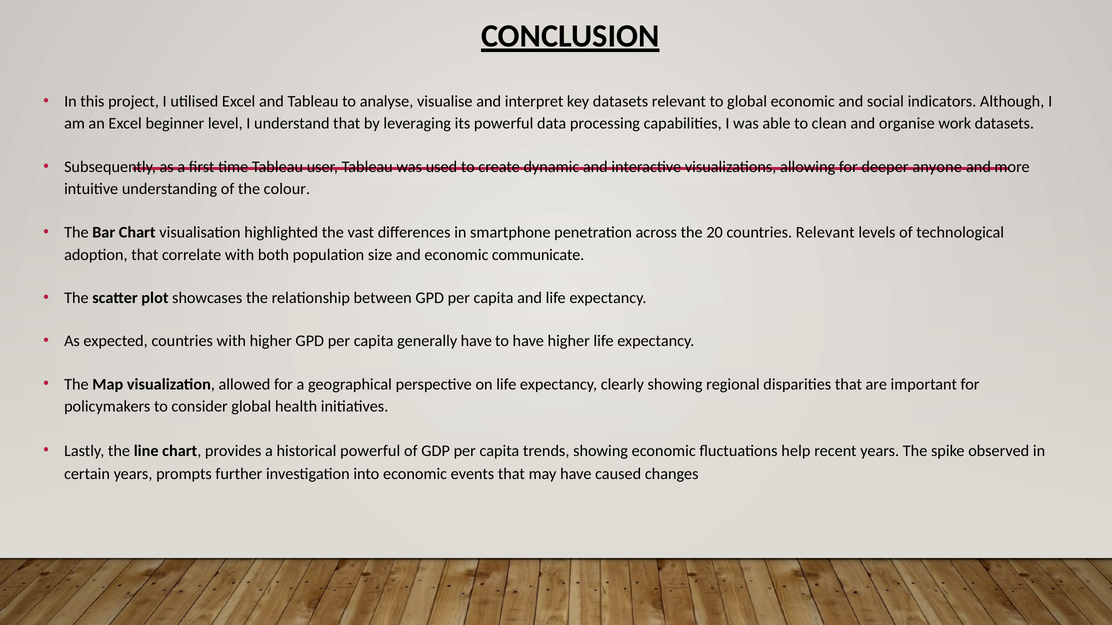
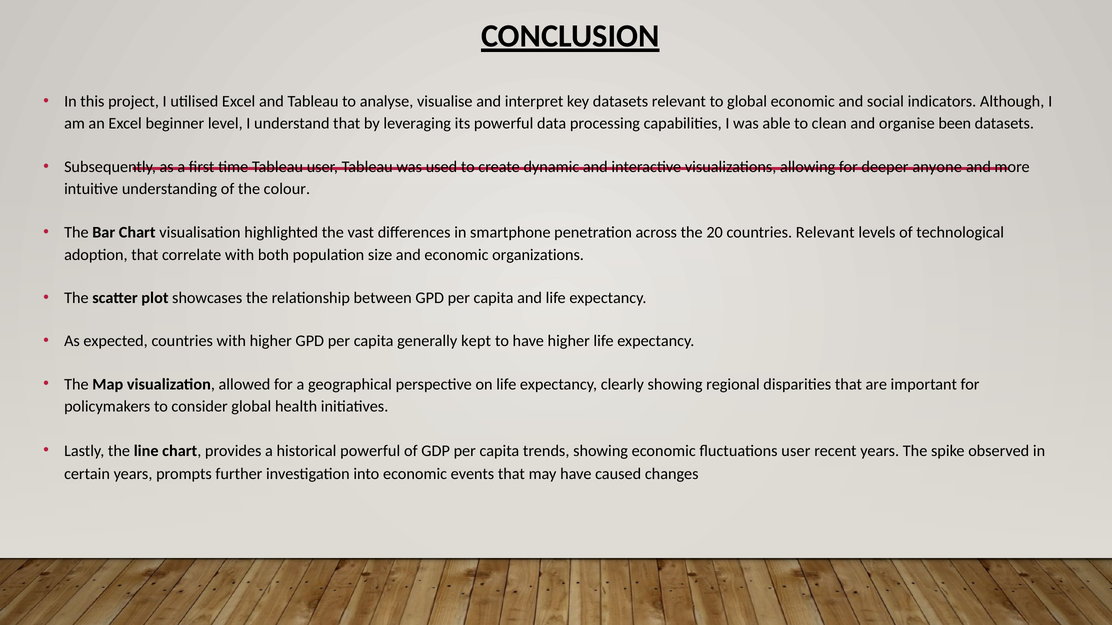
work: work -> been
communicate: communicate -> organizations
generally have: have -> kept
fluctuations help: help -> user
